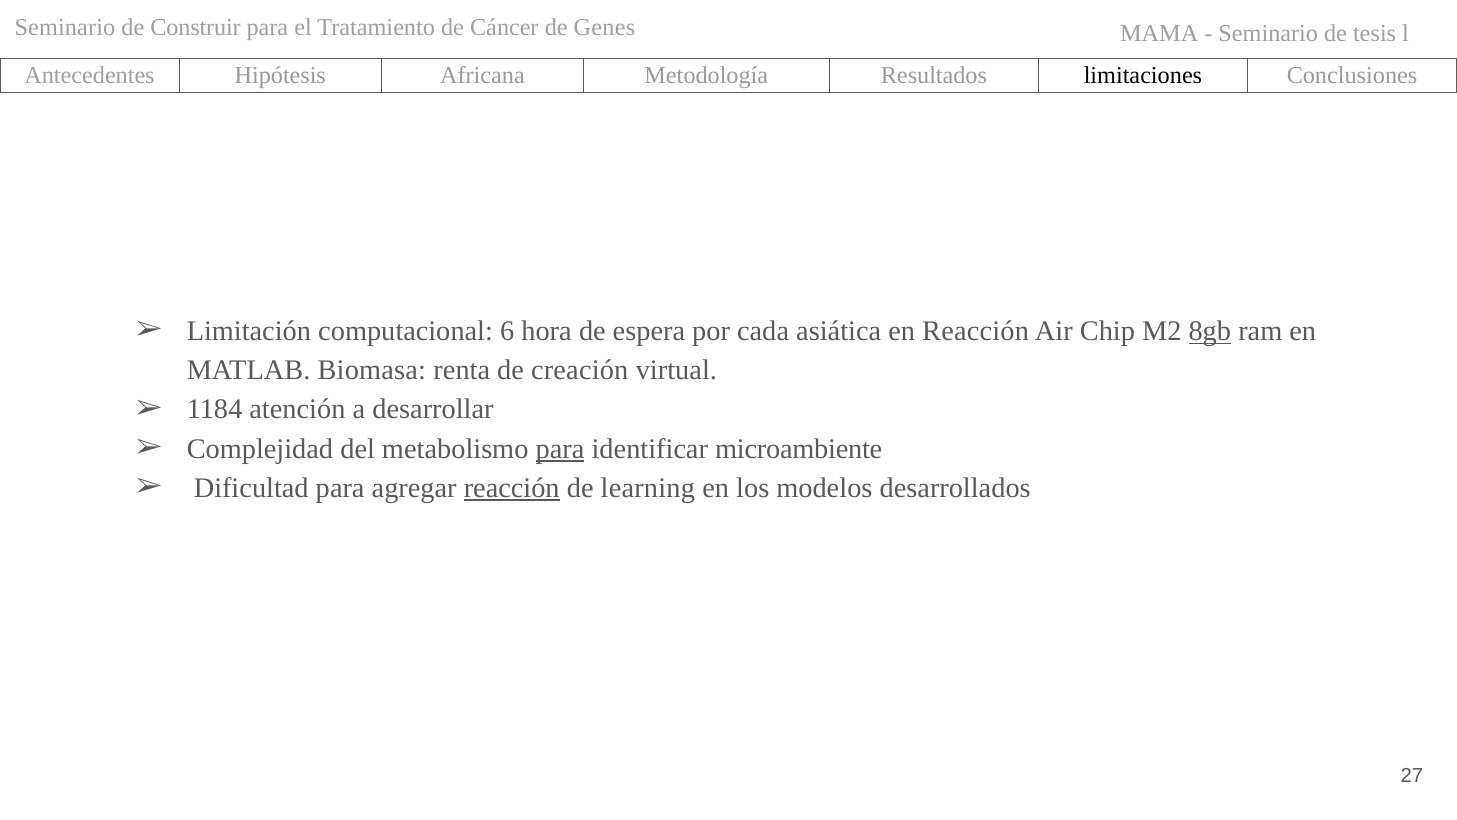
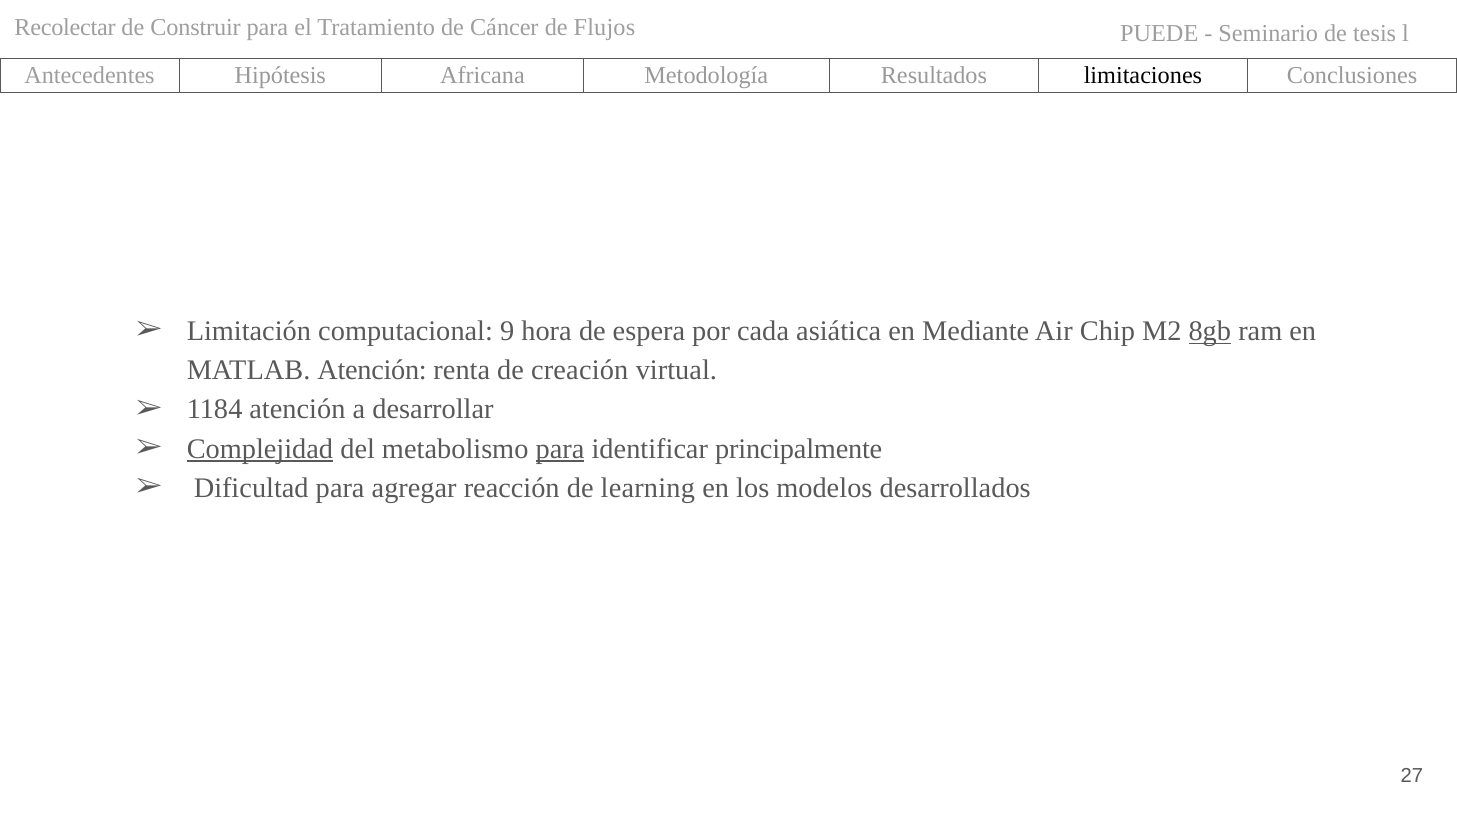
Seminario at (65, 28): Seminario -> Recolectar
Genes: Genes -> Flujos
MAMA: MAMA -> PUEDE
6: 6 -> 9
en Reacción: Reacción -> Mediante
MATLAB Biomasa: Biomasa -> Atención
Complejidad underline: none -> present
microambiente: microambiente -> principalmente
reacción at (512, 488) underline: present -> none
